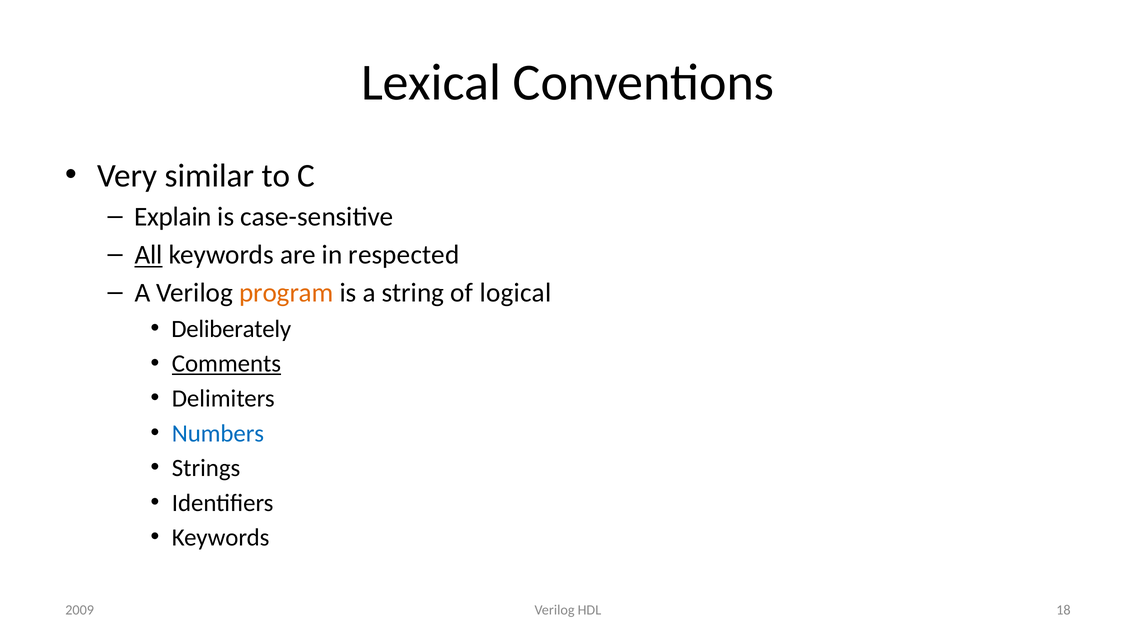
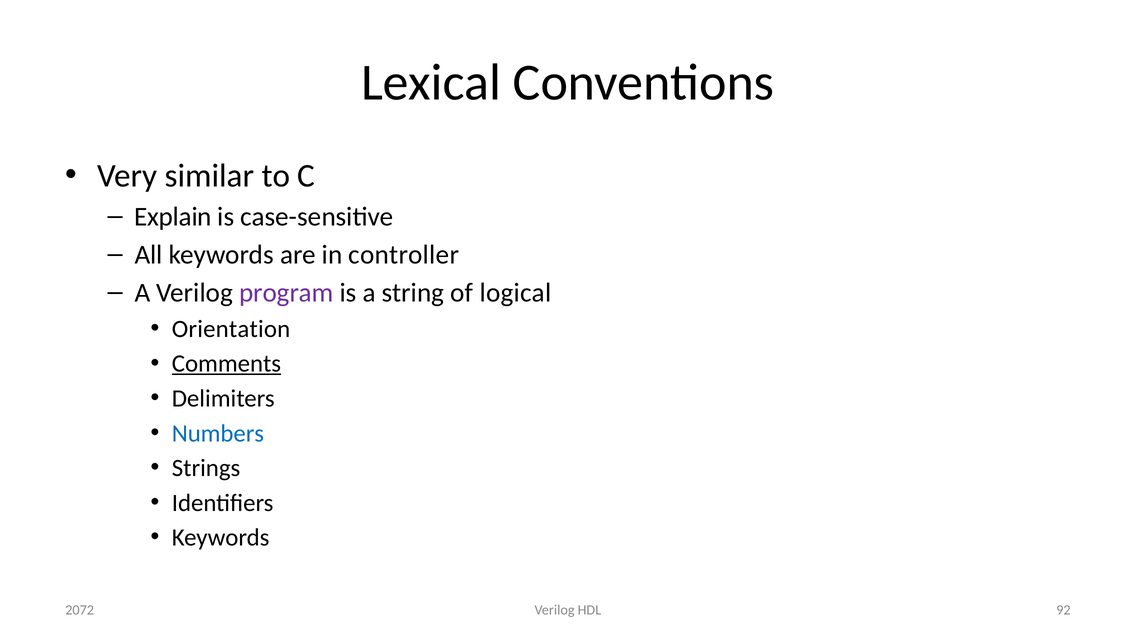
All underline: present -> none
respected: respected -> controller
program colour: orange -> purple
Deliberately: Deliberately -> Orientation
18: 18 -> 92
2009: 2009 -> 2072
